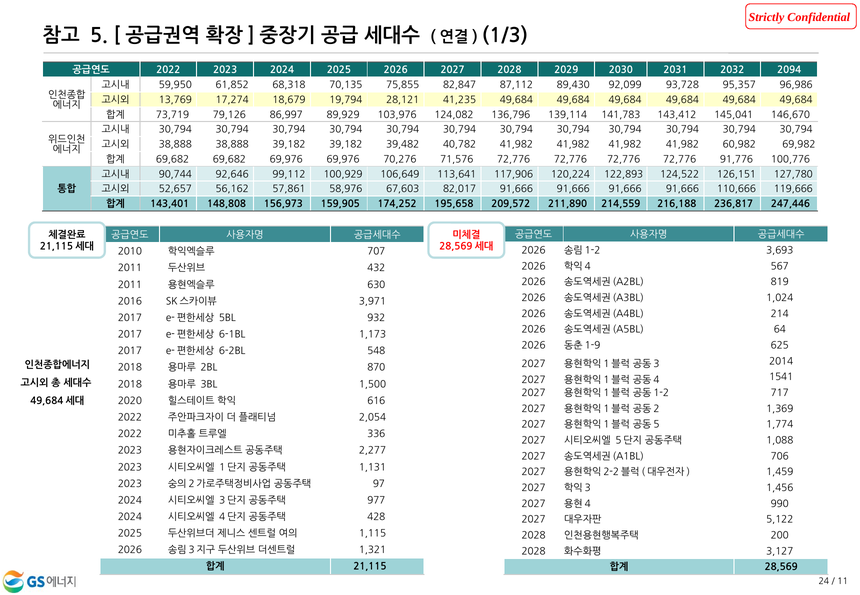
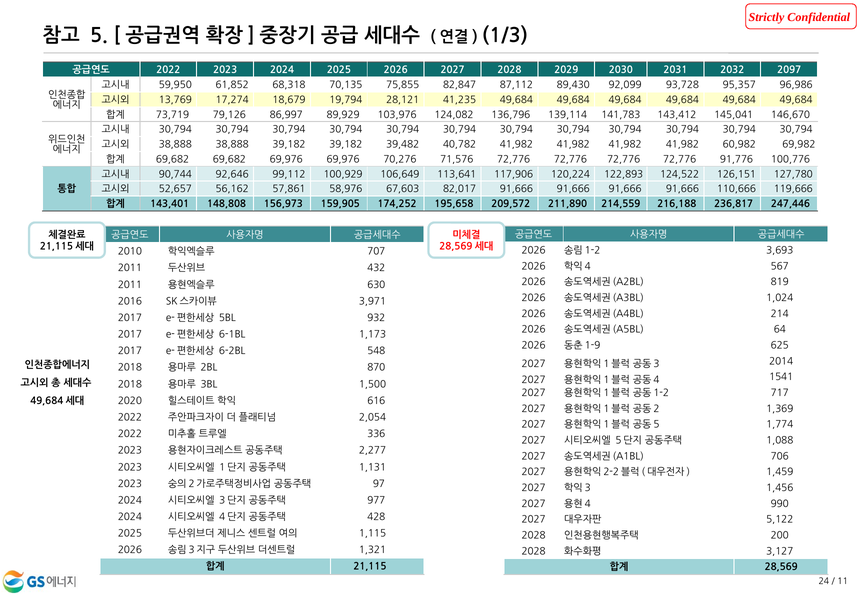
2094: 2094 -> 2097
